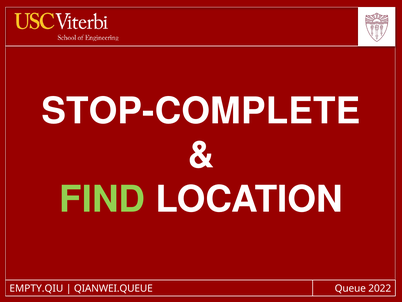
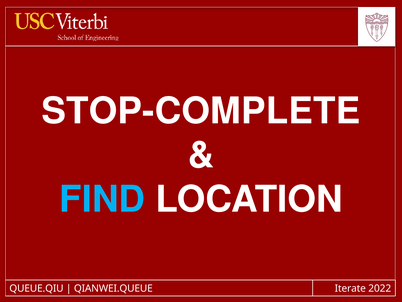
FIND colour: light green -> light blue
EMPTY.QIU: EMPTY.QIU -> QUEUE.QIU
Queue: Queue -> Iterate
